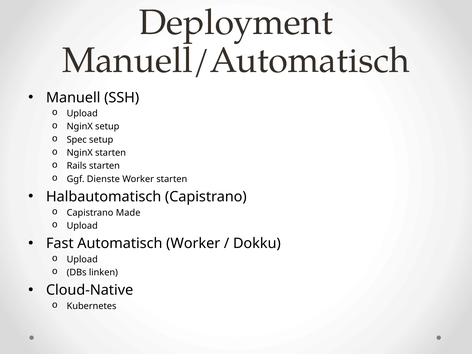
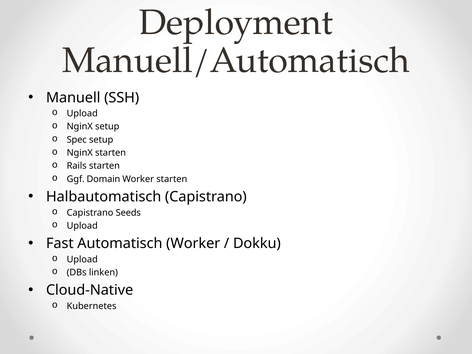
Dienste: Dienste -> Domain
Made: Made -> Seeds
